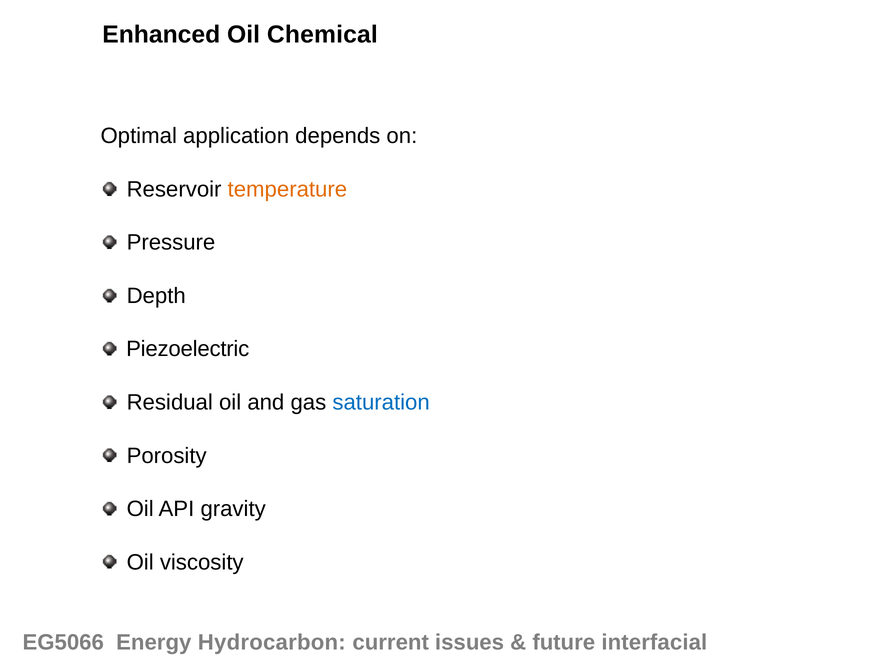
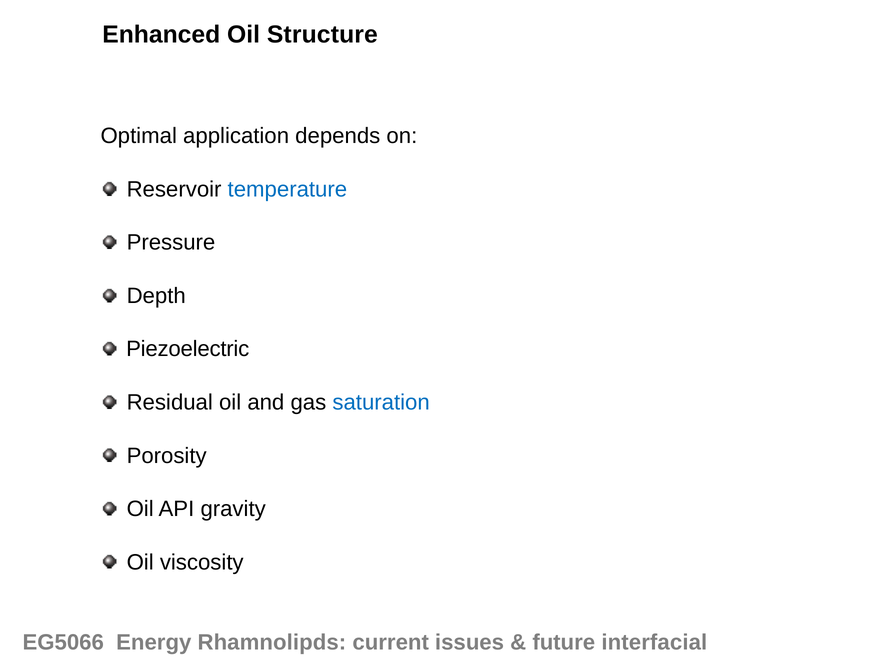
Chemical: Chemical -> Structure
temperature colour: orange -> blue
Hydrocarbon: Hydrocarbon -> Rhamnolipds
